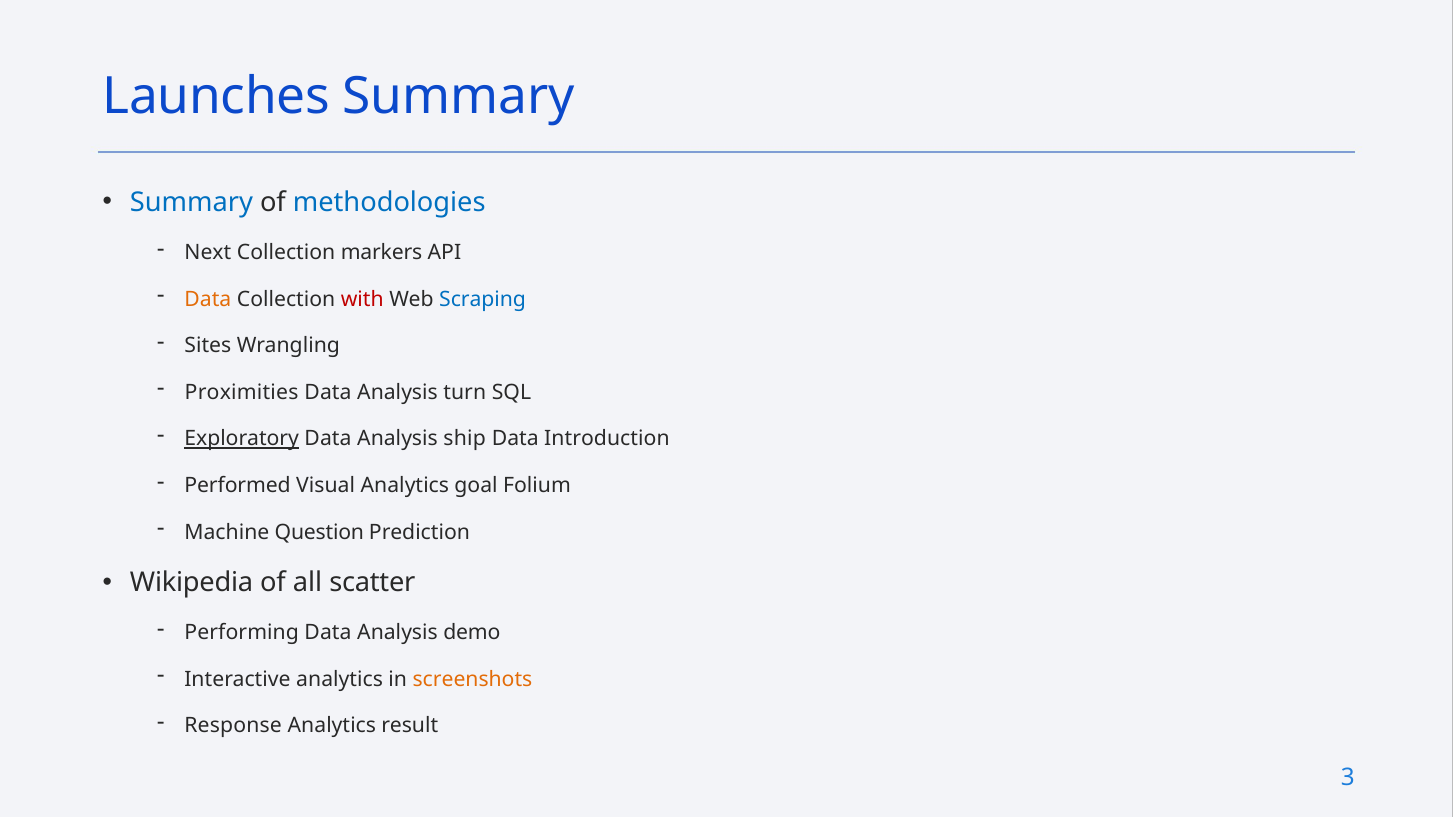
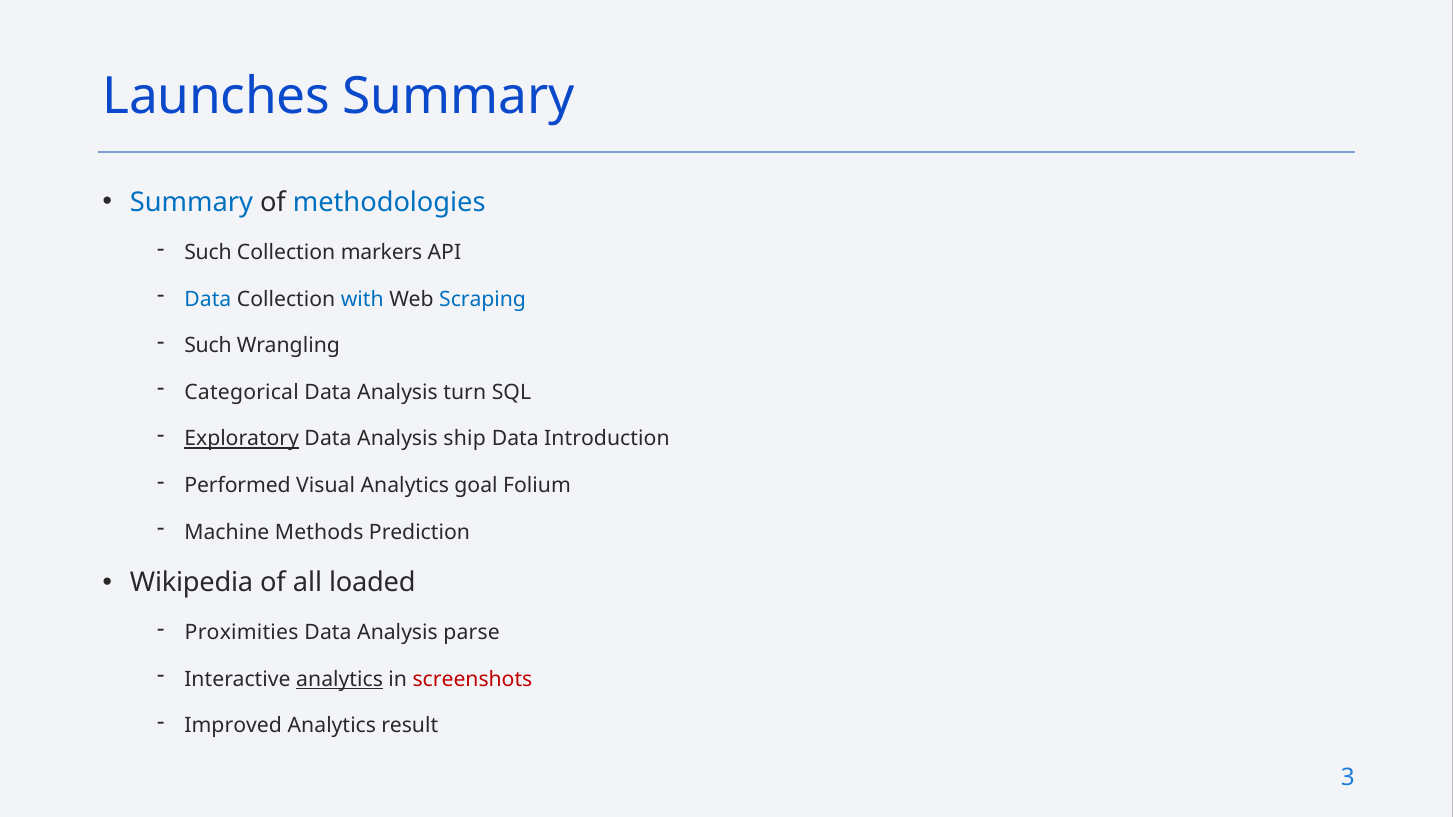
Next at (208, 253): Next -> Such
Data at (208, 299) colour: orange -> blue
with colour: red -> blue
Sites at (208, 346): Sites -> Such
Proximities: Proximities -> Categorical
Question: Question -> Methods
scatter: scatter -> loaded
Performing: Performing -> Proximities
demo: demo -> parse
analytics at (340, 680) underline: none -> present
screenshots colour: orange -> red
Response: Response -> Improved
